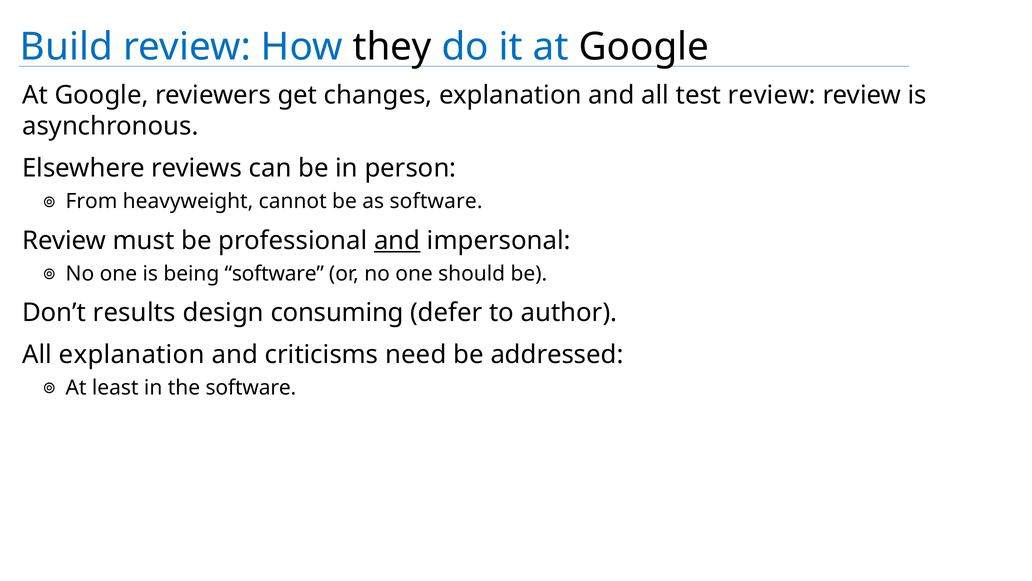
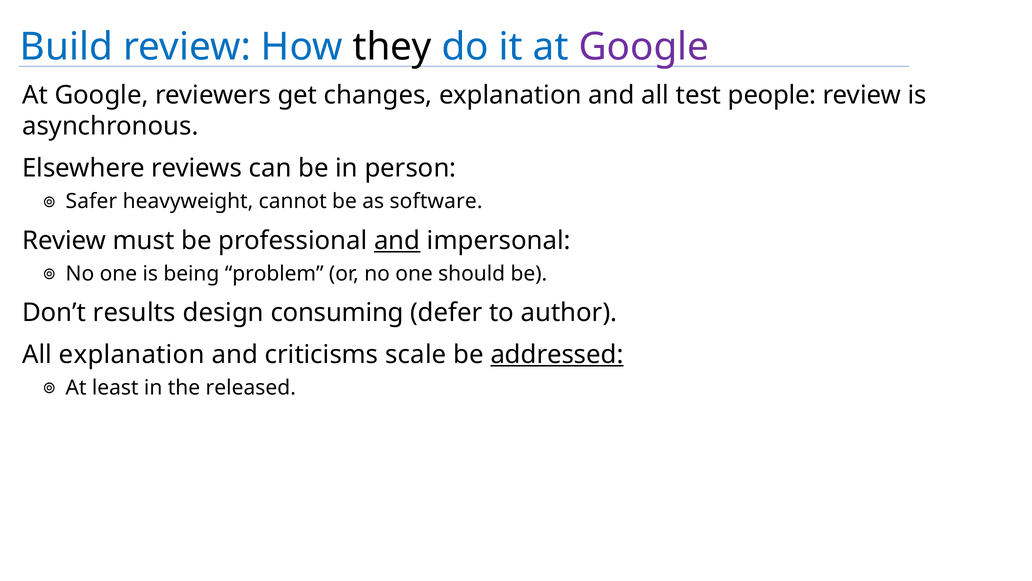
Google at (644, 47) colour: black -> purple
test review: review -> people
From: From -> Safer
being software: software -> problem
need: need -> scale
addressed underline: none -> present
the software: software -> released
